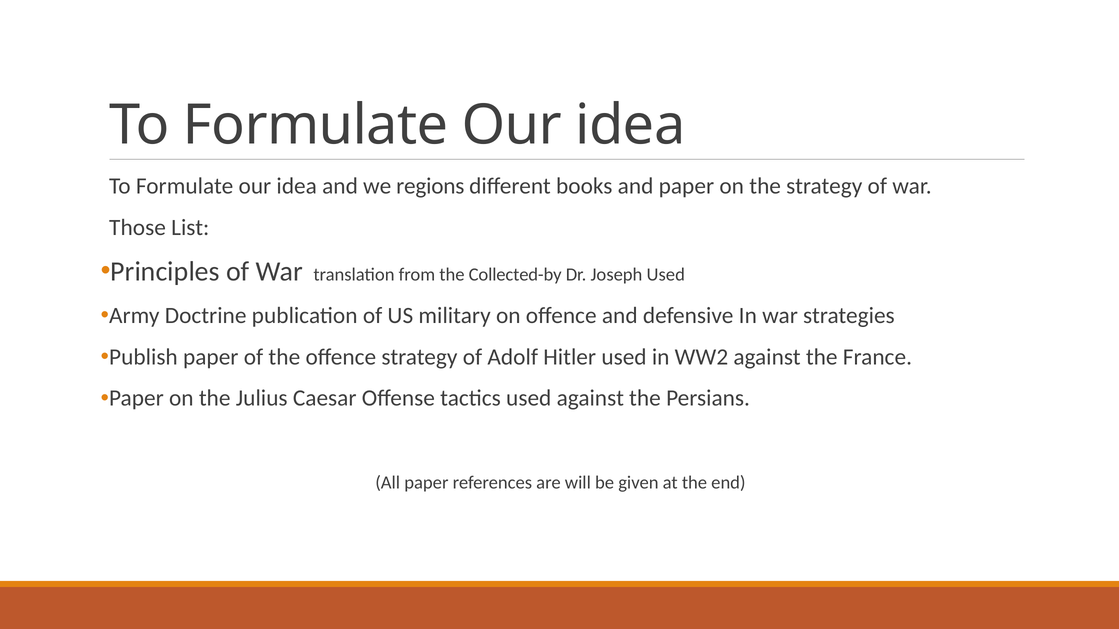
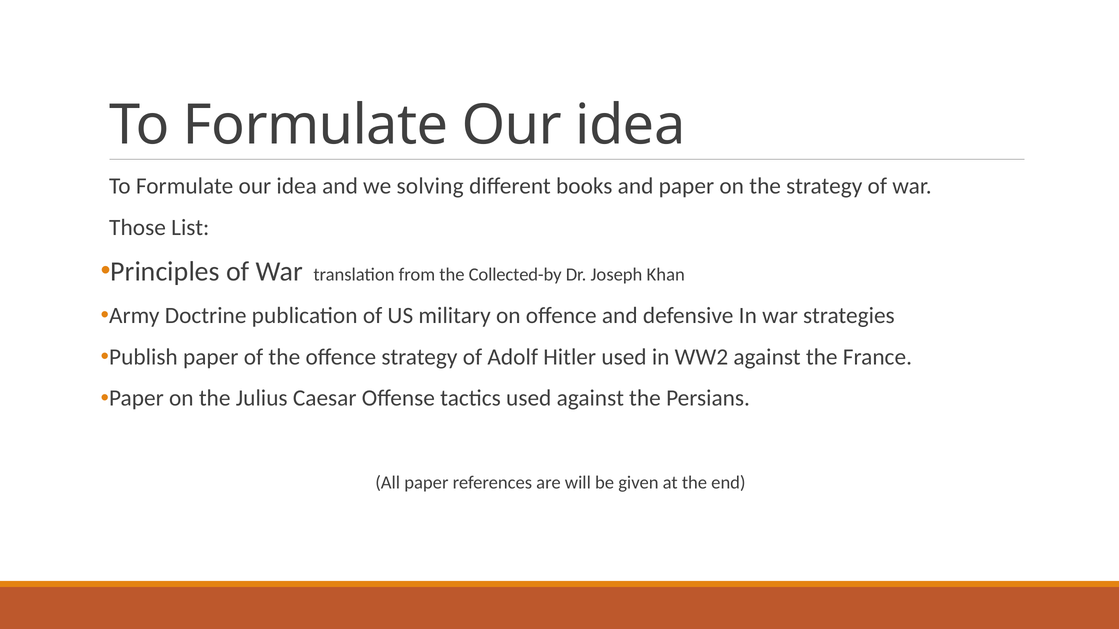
regions: regions -> solving
Joseph Used: Used -> Khan
